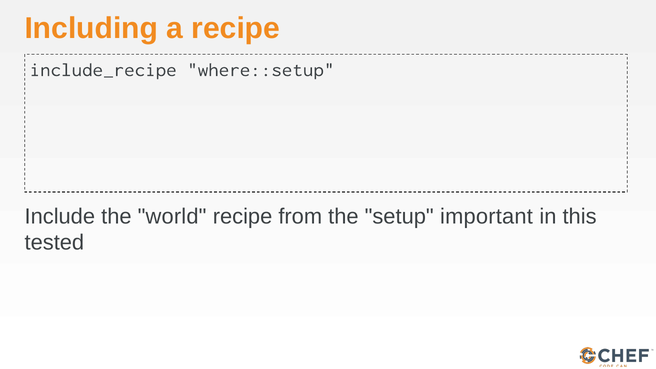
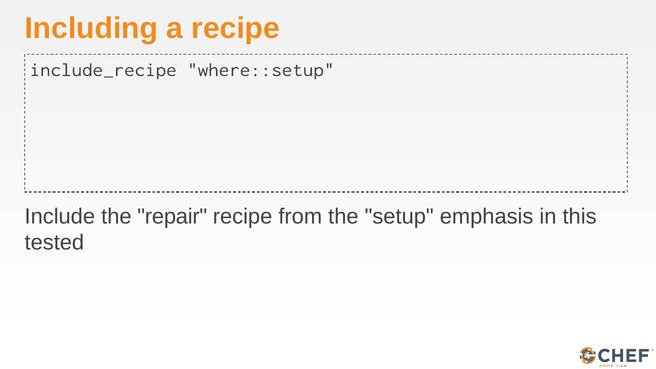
world: world -> repair
important: important -> emphasis
